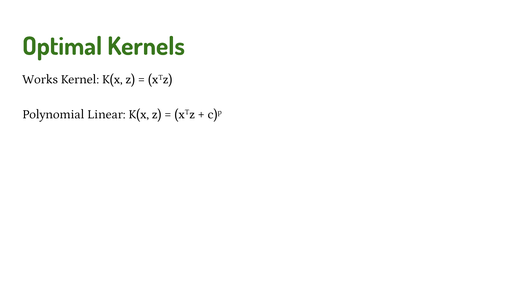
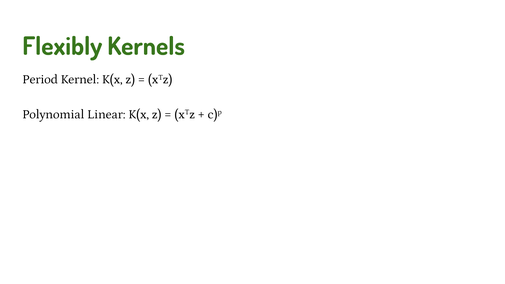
Optimal: Optimal -> Flexibly
Works: Works -> Period
